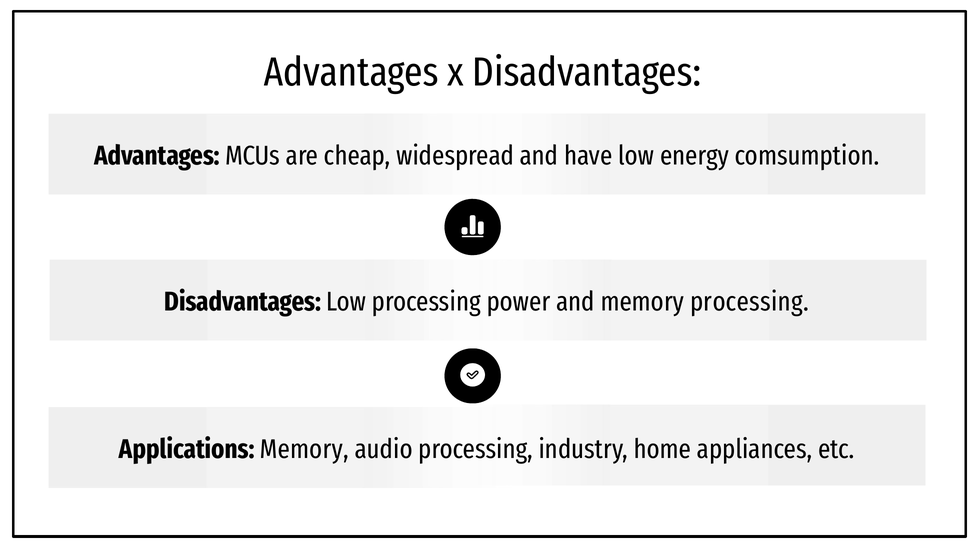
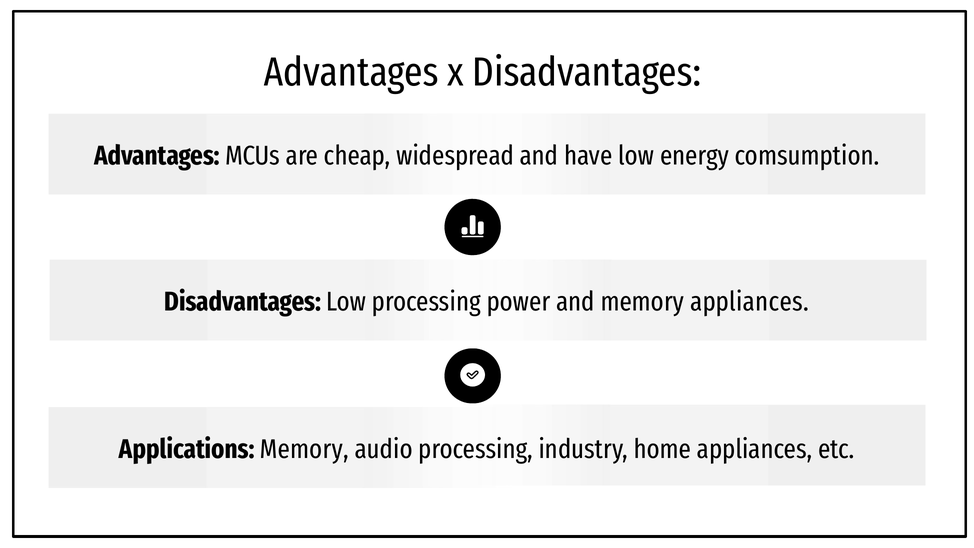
memory processing: processing -> appliances
